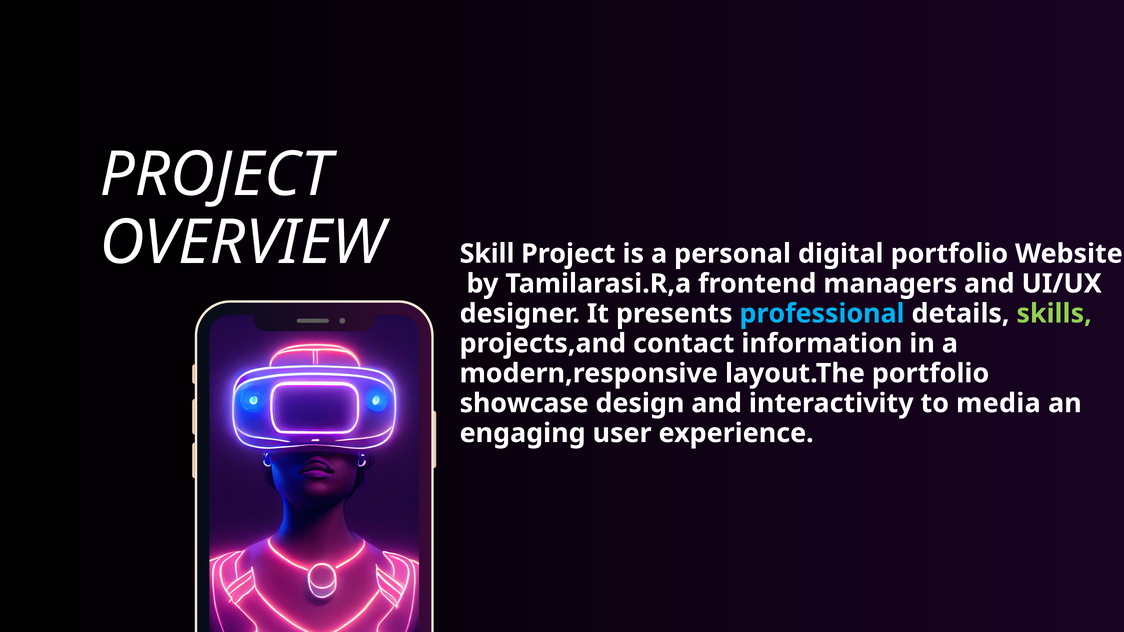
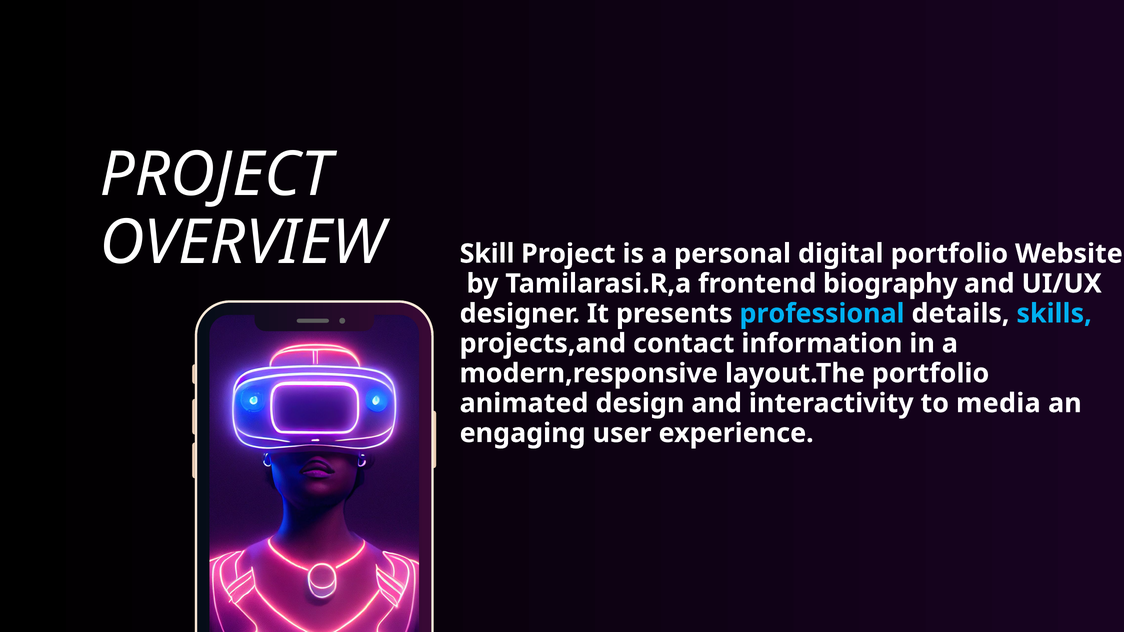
managers: managers -> biography
skills colour: light green -> light blue
showcase: showcase -> animated
